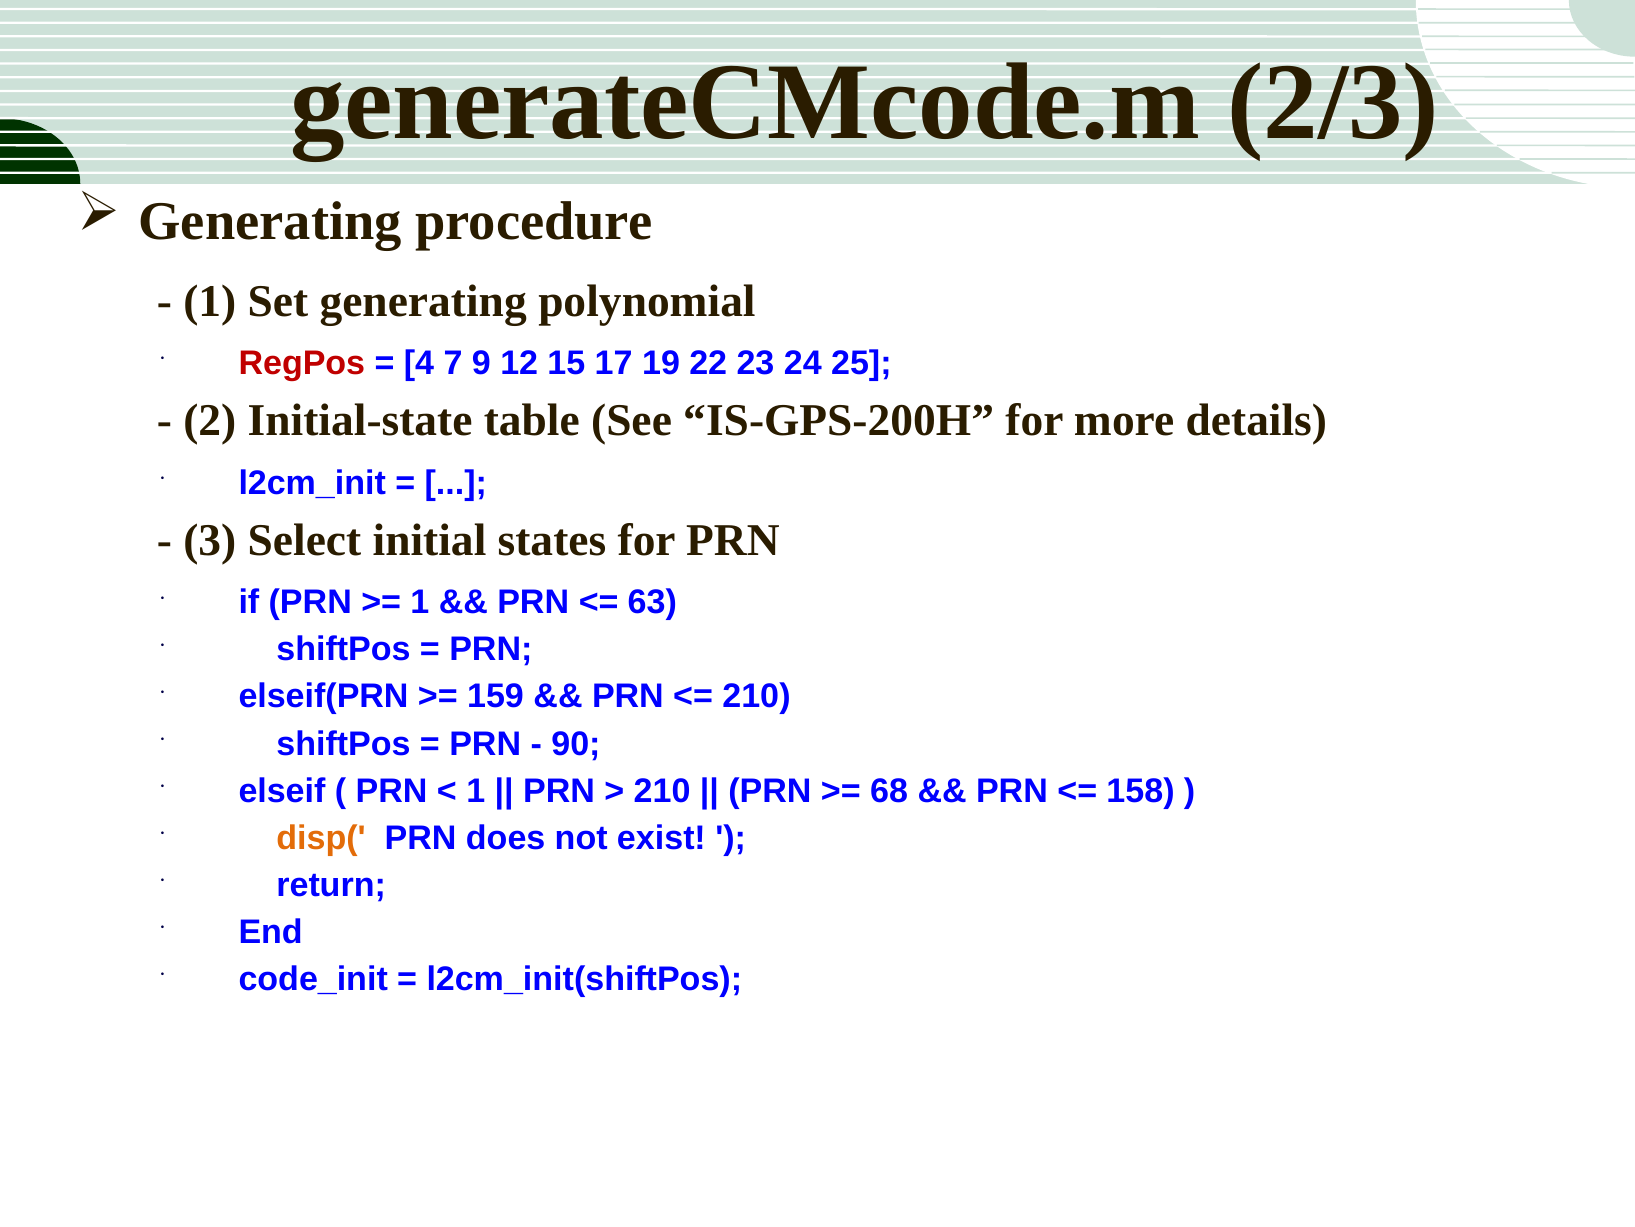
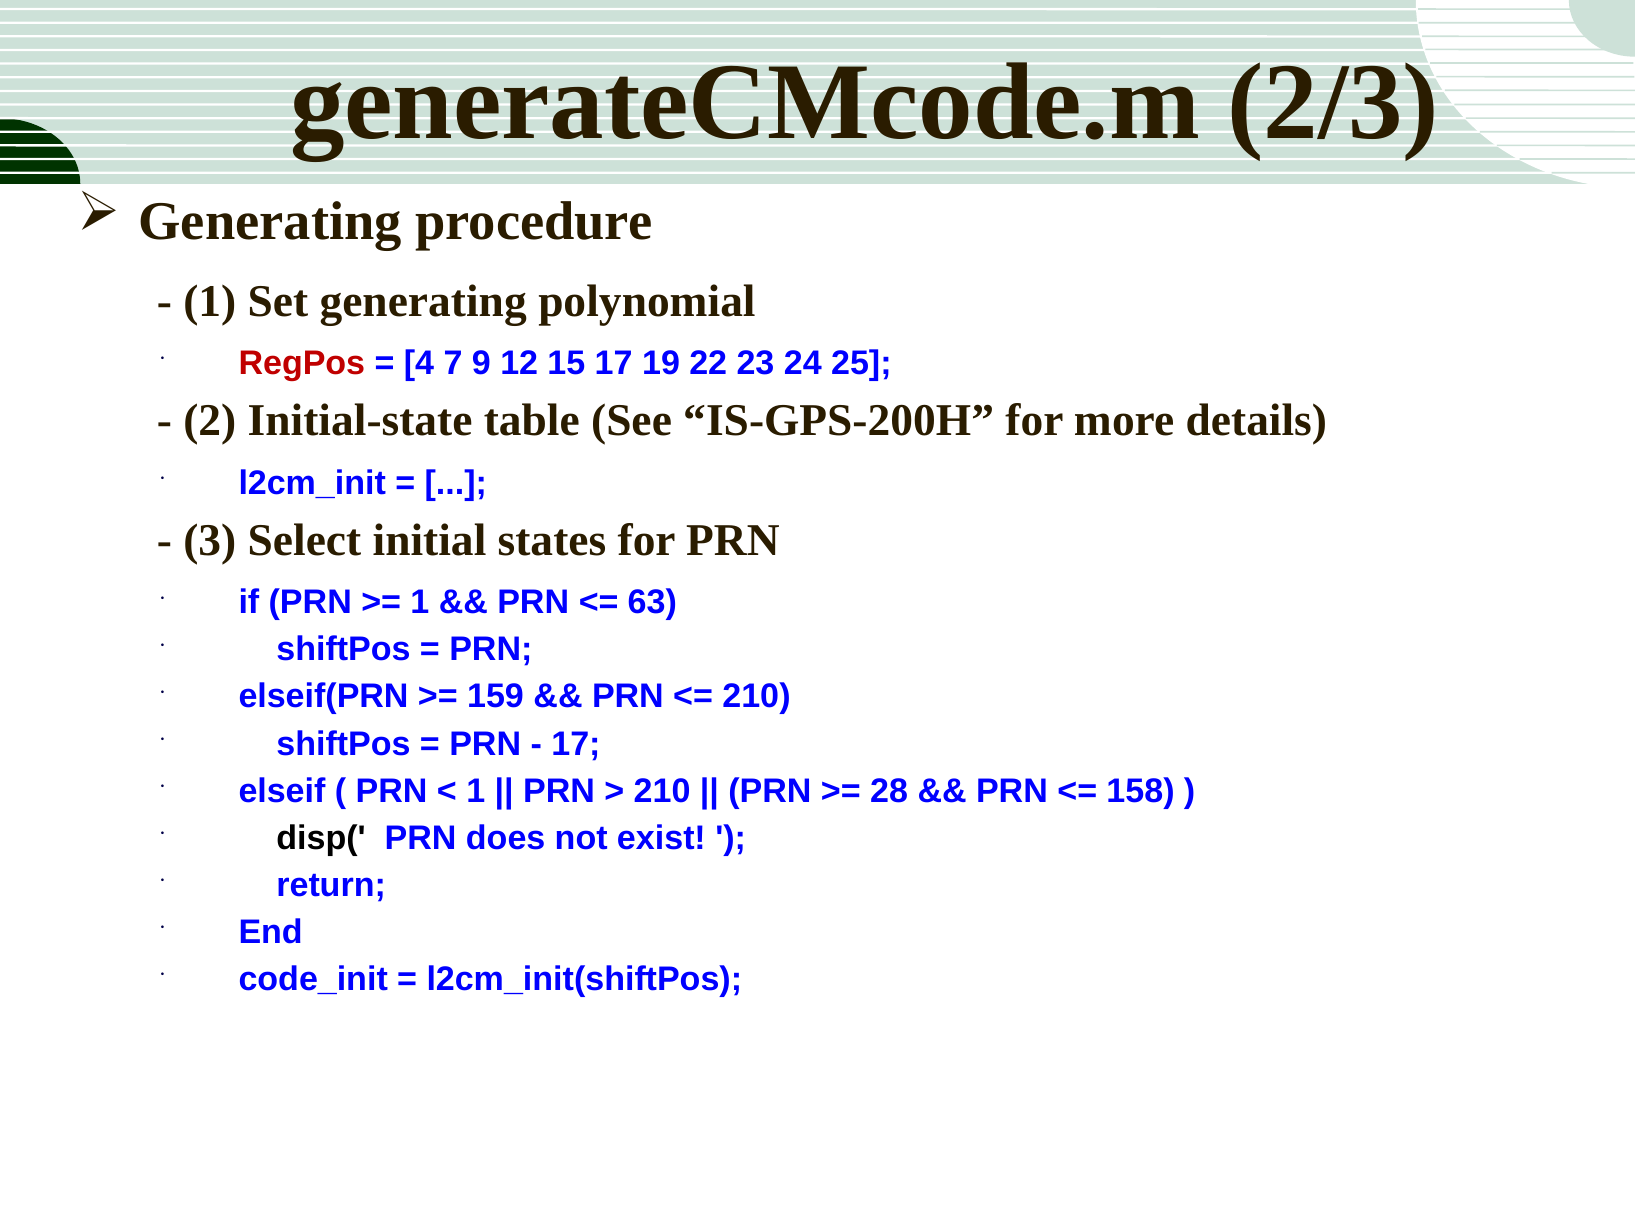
90 at (576, 743): 90 -> 17
68: 68 -> 28
disp( colour: orange -> black
